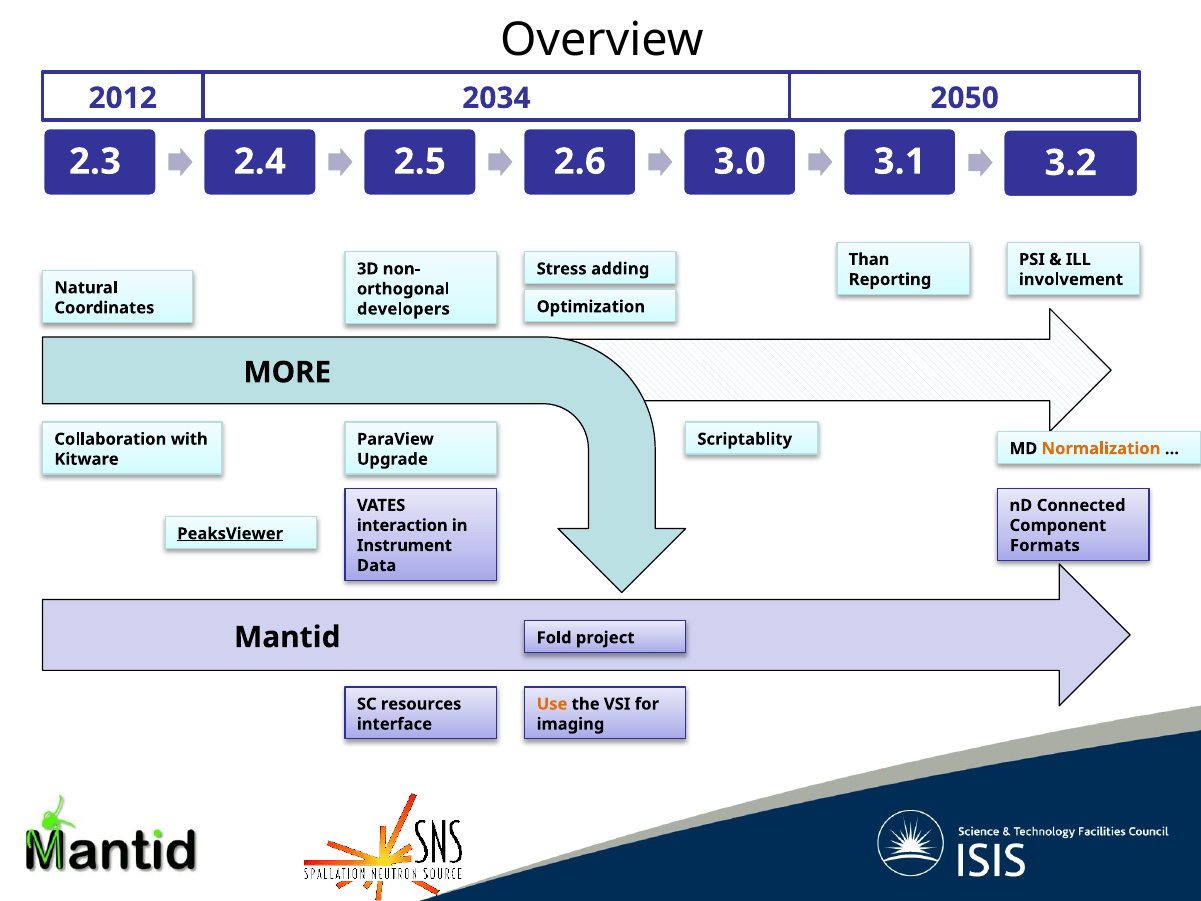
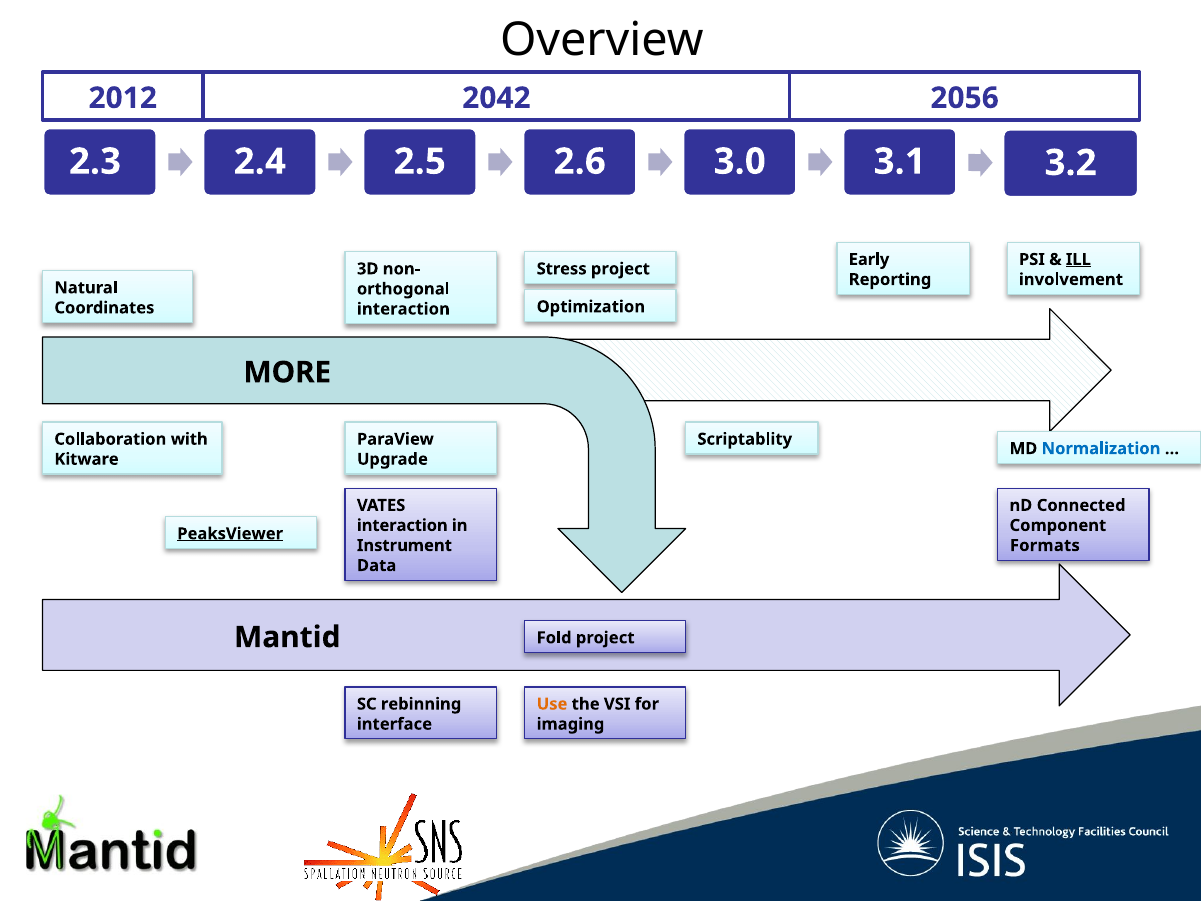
2034: 2034 -> 2042
2050: 2050 -> 2056
Than: Than -> Early
ILL underline: none -> present
Stress adding: adding -> project
developers at (403, 309): developers -> interaction
Normalization colour: orange -> blue
resources: resources -> rebinning
